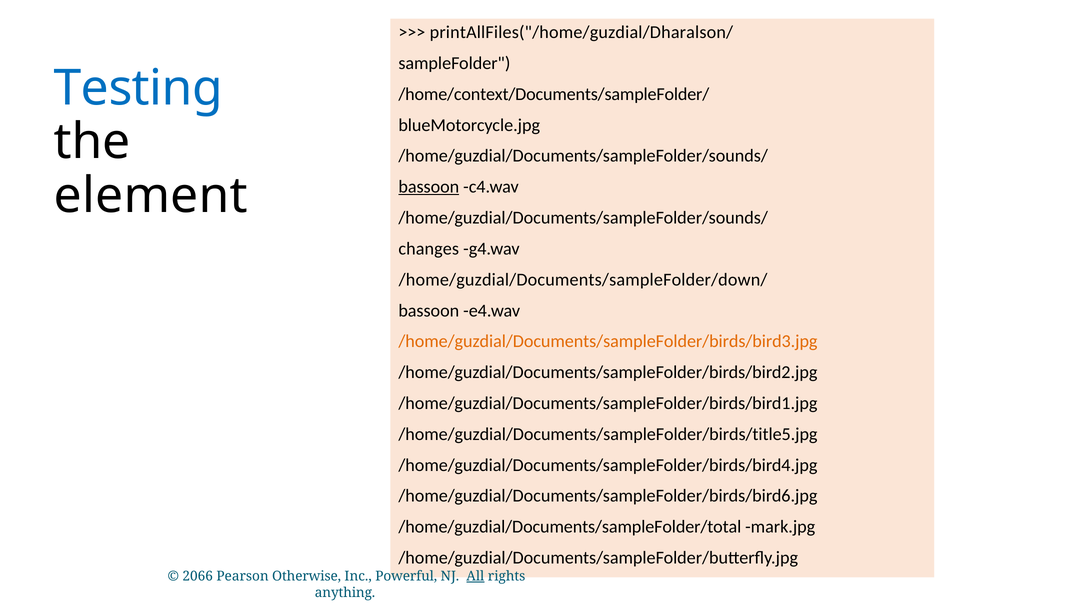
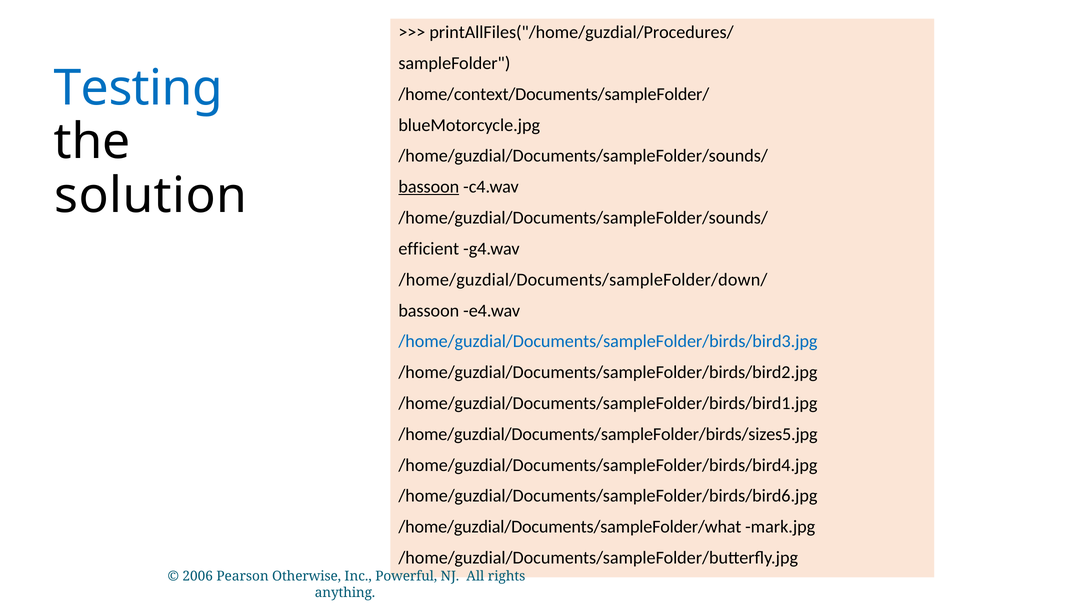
printAllFiles("/home/guzdial/Dharalson/: printAllFiles("/home/guzdial/Dharalson/ -> printAllFiles("/home/guzdial/Procedures/
element: element -> solution
changes: changes -> efficient
/home/guzdial/Documents/sampleFolder/birds/bird3.jpg colour: orange -> blue
/home/guzdial/Documents/sampleFolder/birds/title5.jpg: /home/guzdial/Documents/sampleFolder/birds/title5.jpg -> /home/guzdial/Documents/sampleFolder/birds/sizes5.jpg
/home/guzdial/Documents/sampleFolder/total: /home/guzdial/Documents/sampleFolder/total -> /home/guzdial/Documents/sampleFolder/what
2066: 2066 -> 2006
All underline: present -> none
